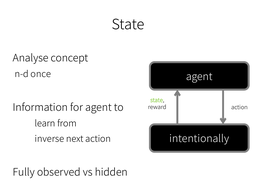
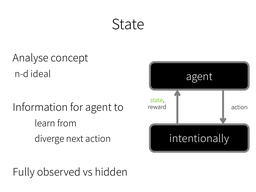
once: once -> ideal
inverse: inverse -> diverge
